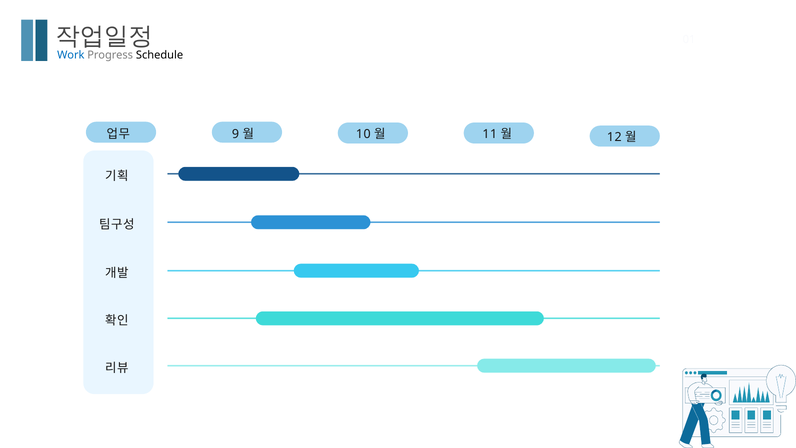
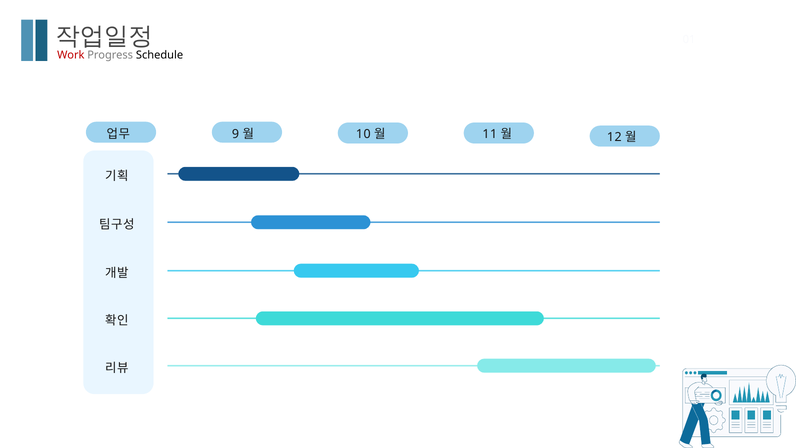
Work colour: blue -> red
